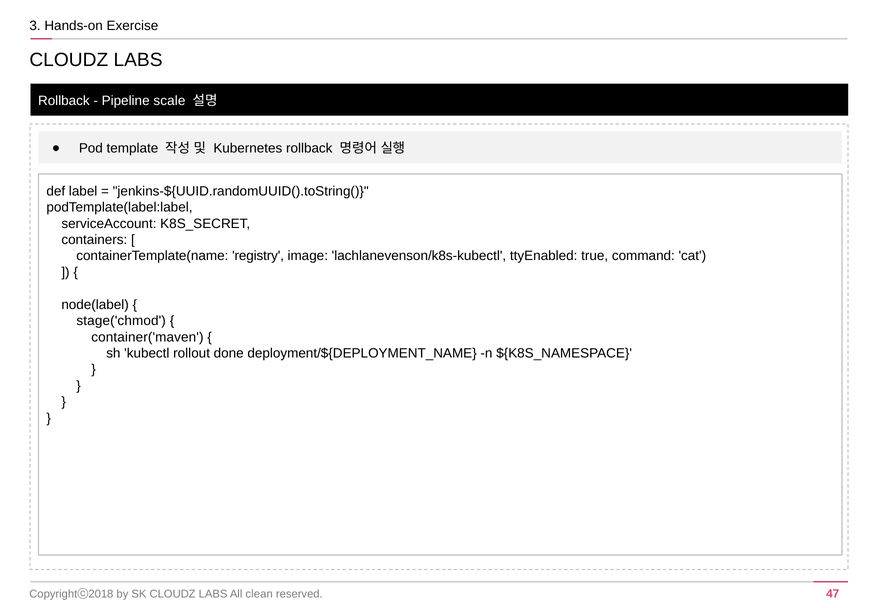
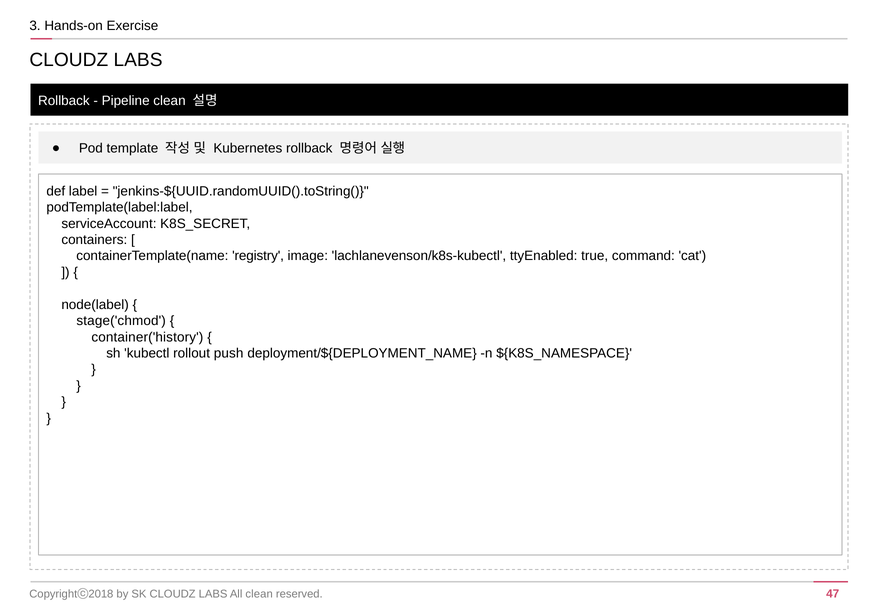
Pipeline scale: scale -> clean
container('maven: container('maven -> container('history
done: done -> push
